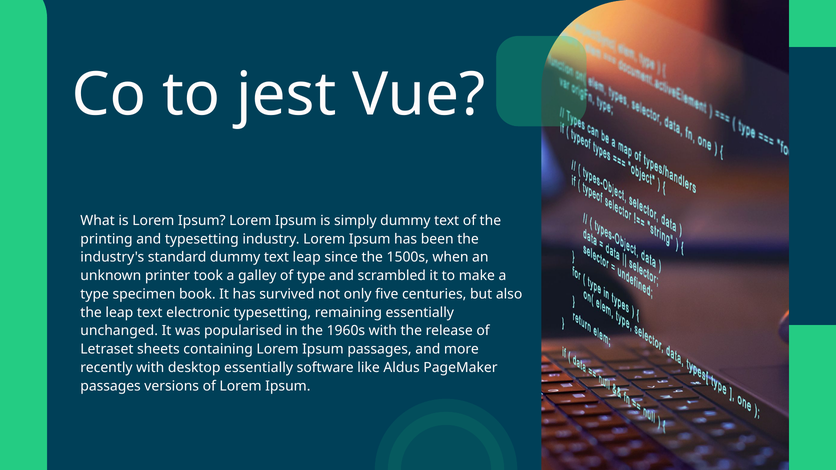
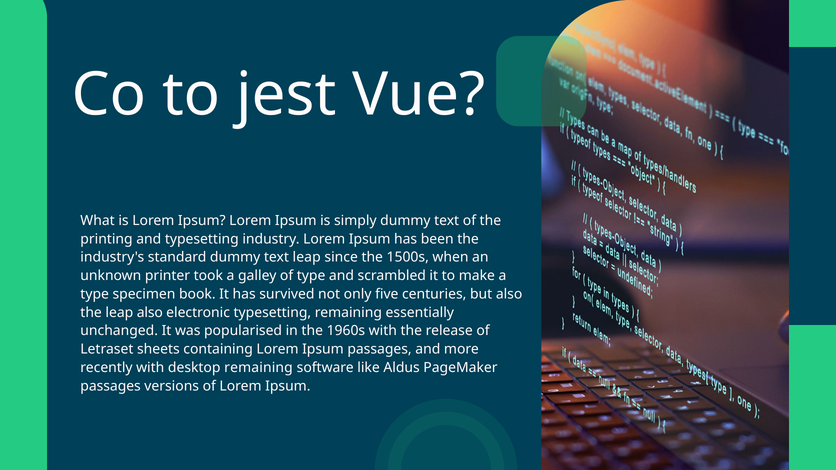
leap text: text -> also
desktop essentially: essentially -> remaining
